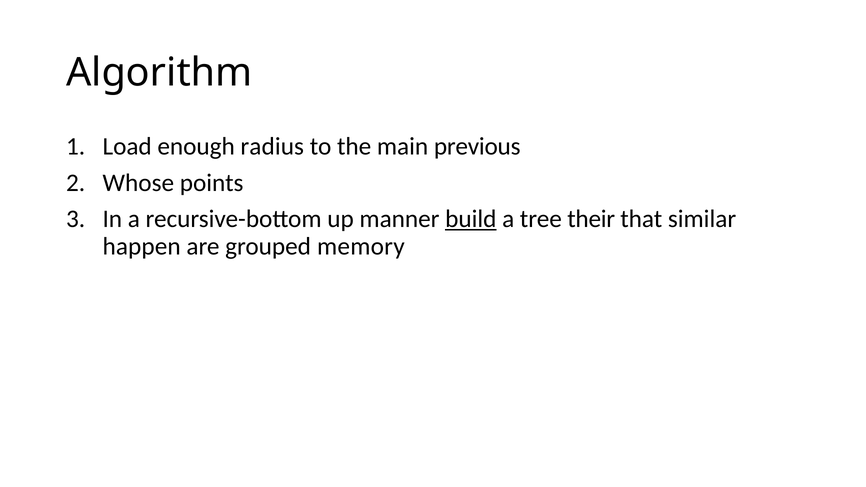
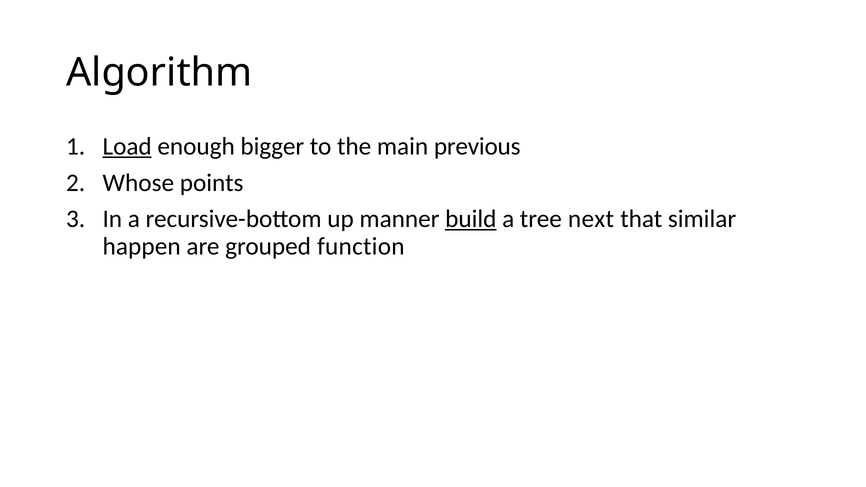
Load underline: none -> present
radius: radius -> bigger
their: their -> next
memory: memory -> function
